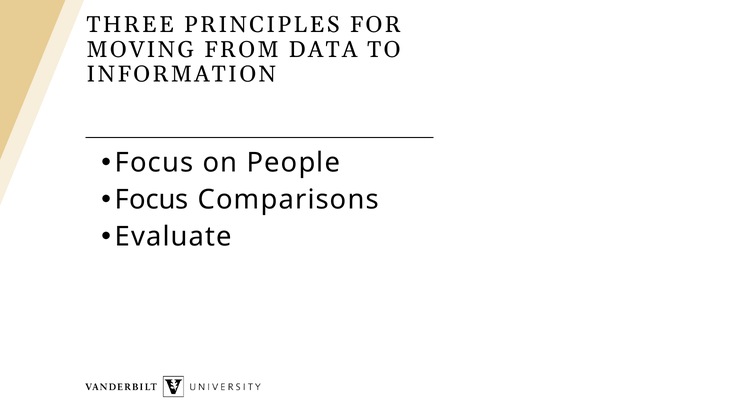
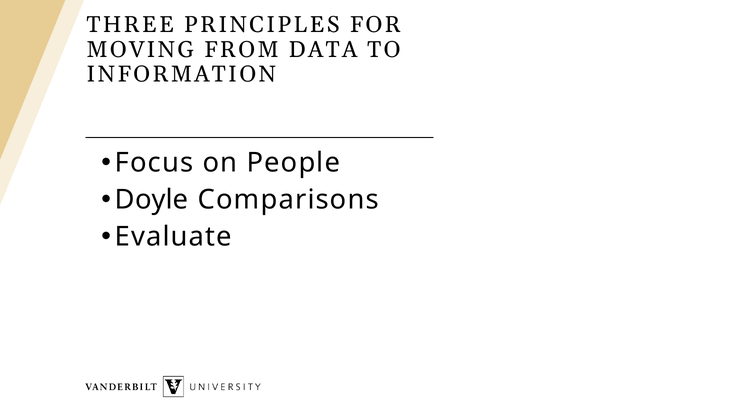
Focus at (152, 200): Focus -> Doyle
